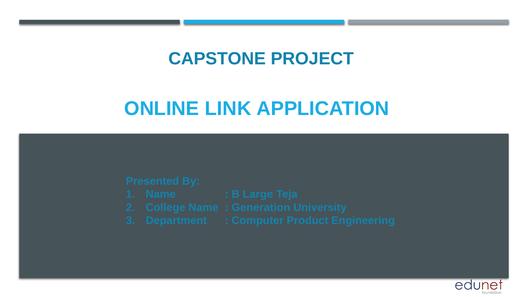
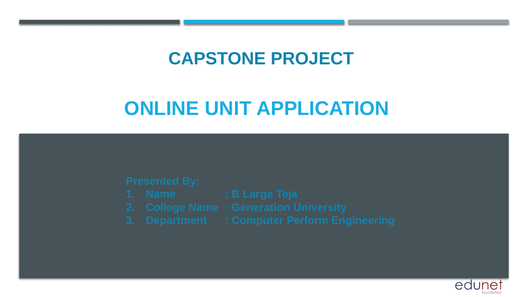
LINK: LINK -> UNIT
Product: Product -> Perform
